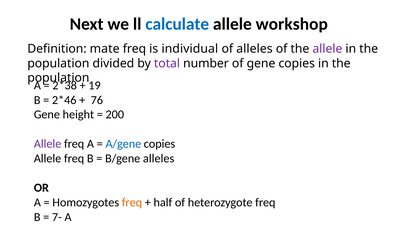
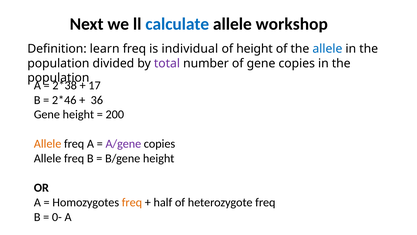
mate: mate -> learn
of alleles: alleles -> height
allele at (327, 49) colour: purple -> blue
19: 19 -> 17
76: 76 -> 36
Allele at (48, 144) colour: purple -> orange
A/gene colour: blue -> purple
B/gene alleles: alleles -> height
7-: 7- -> 0-
